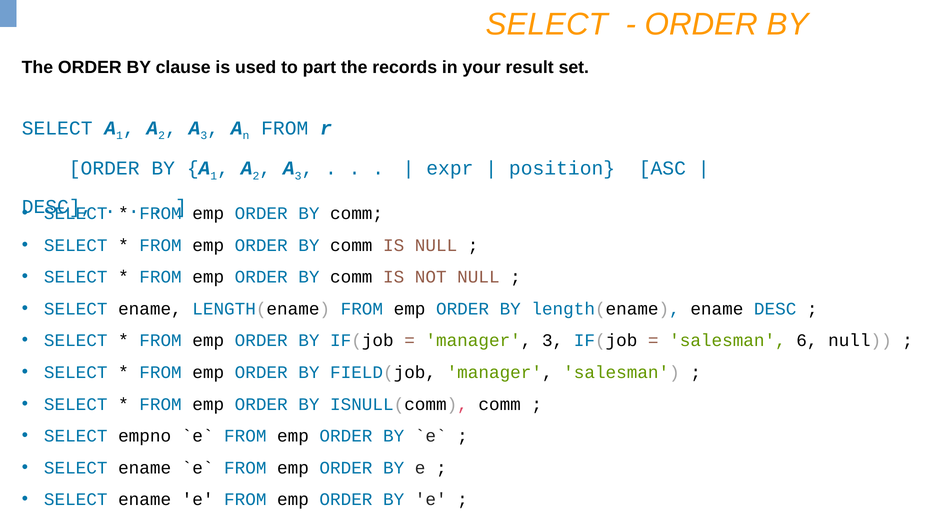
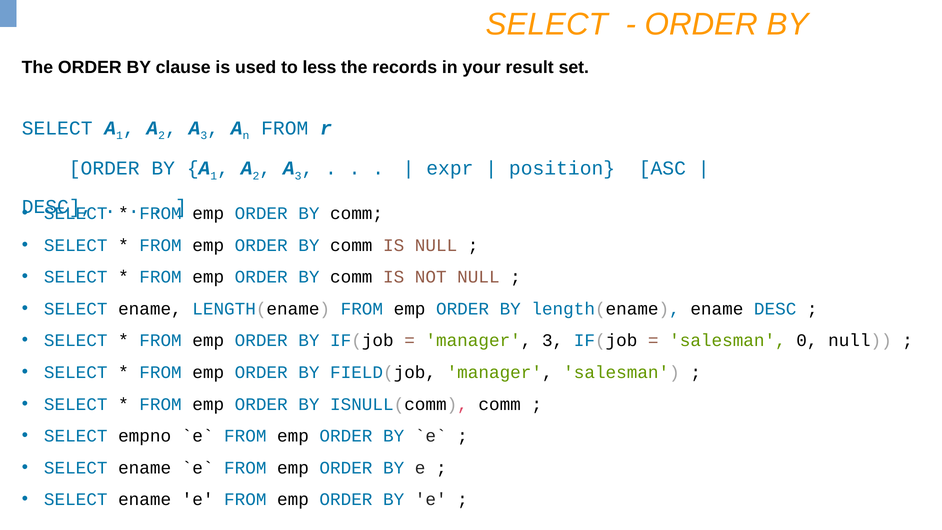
part: part -> less
6: 6 -> 0
